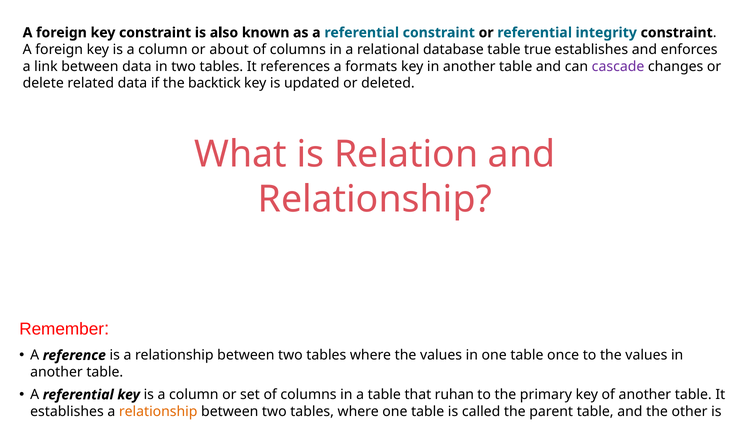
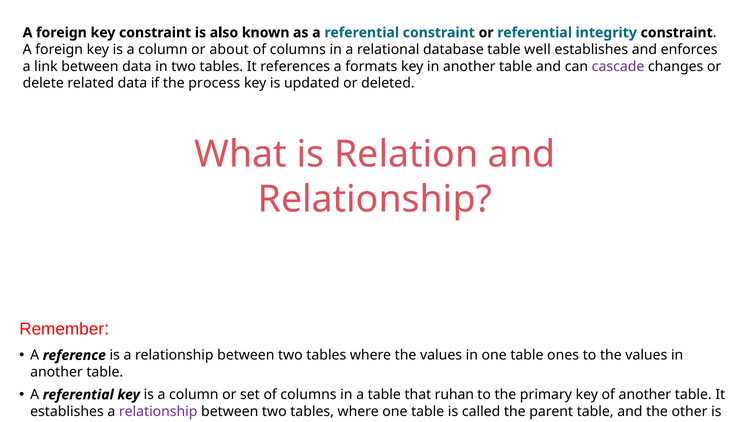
true: true -> well
backtick: backtick -> process
once: once -> ones
relationship at (158, 411) colour: orange -> purple
